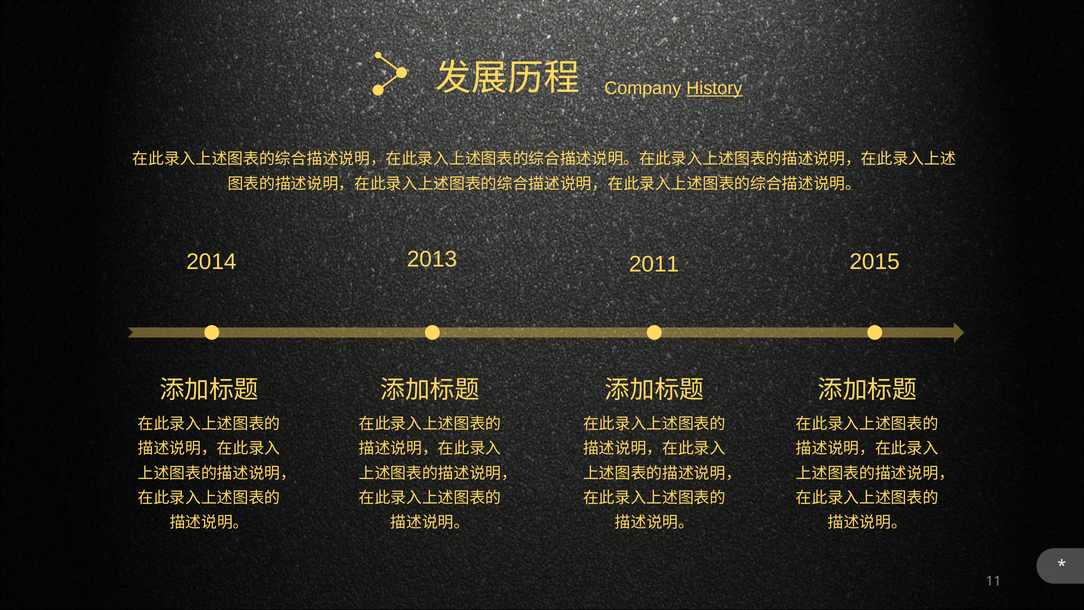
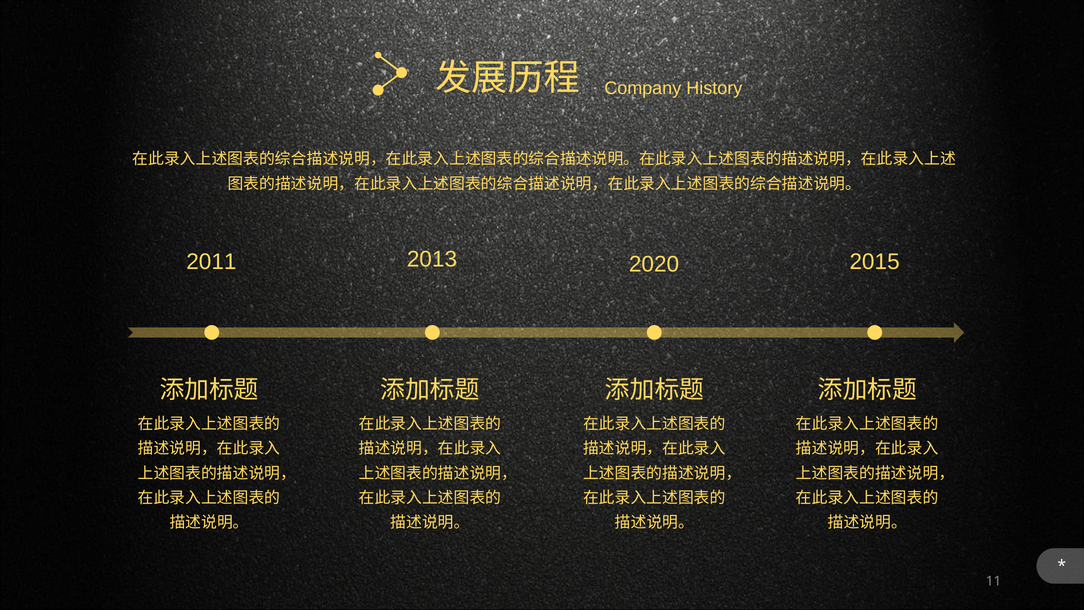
History underline: present -> none
2014: 2014 -> 2011
2011: 2011 -> 2020
